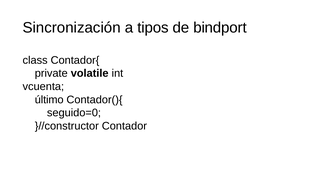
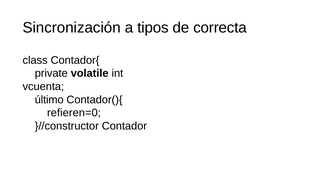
bindport: bindport -> correcta
seguido=0: seguido=0 -> refieren=0
